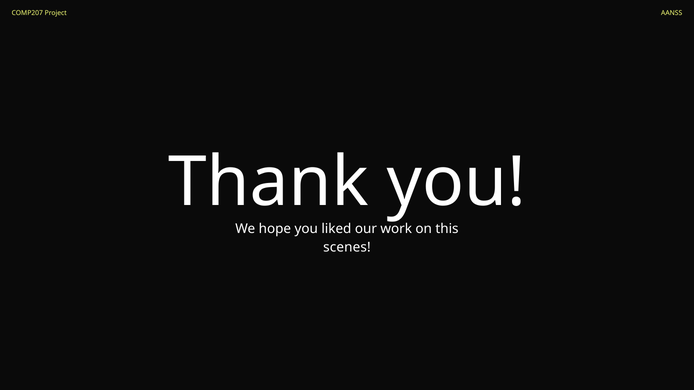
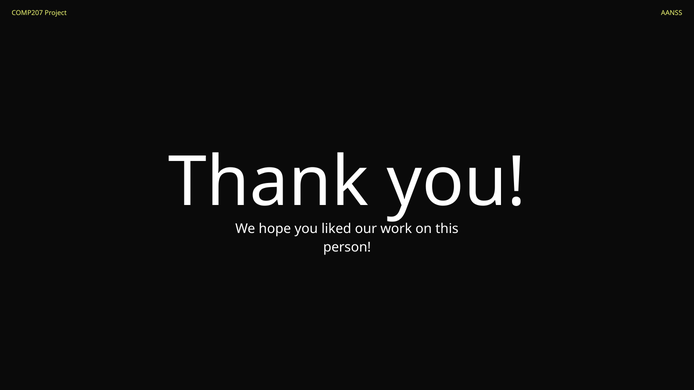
scenes: scenes -> person
